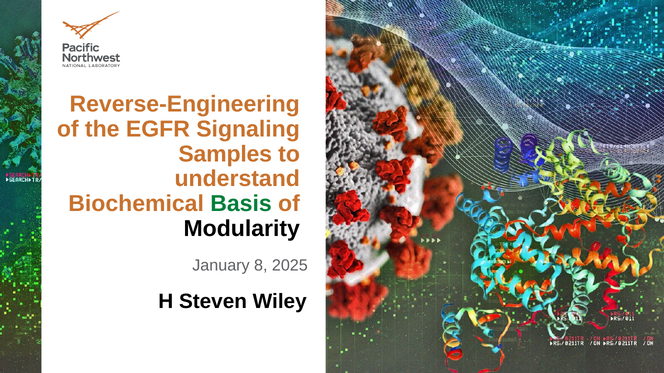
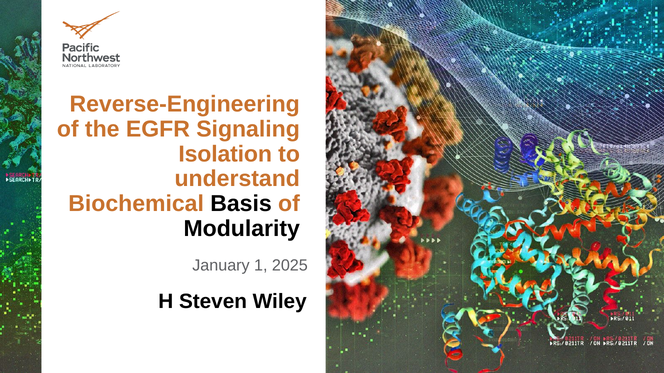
Samples: Samples -> Isolation
Basis colour: green -> black
8: 8 -> 1
